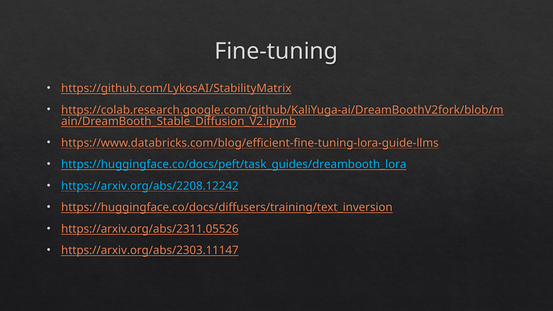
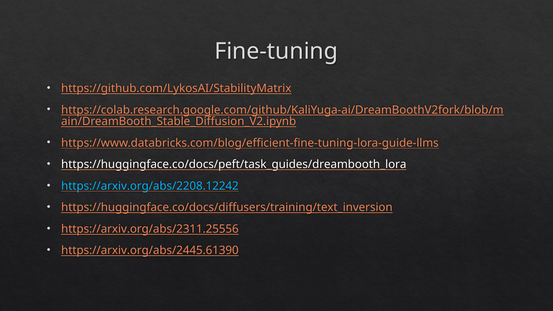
https://huggingface.co/docs/peft/task_guides/dreambooth_lora colour: light blue -> white
https://arxiv.org/abs/2311.05526: https://arxiv.org/abs/2311.05526 -> https://arxiv.org/abs/2311.25556
https://arxiv.org/abs/2303.11147: https://arxiv.org/abs/2303.11147 -> https://arxiv.org/abs/2445.61390
